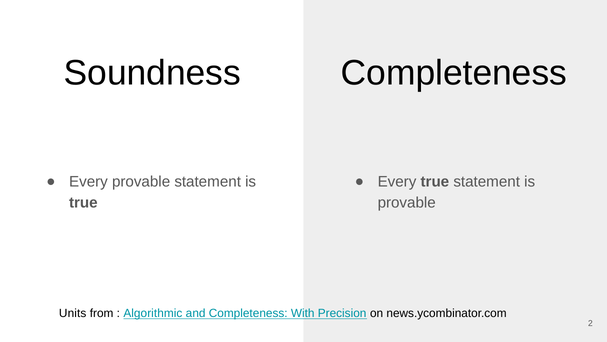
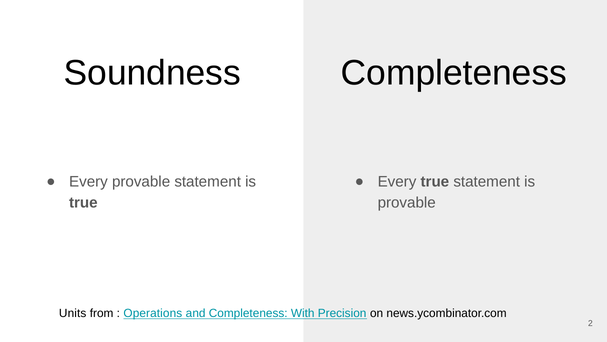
Algorithmic: Algorithmic -> Operations
